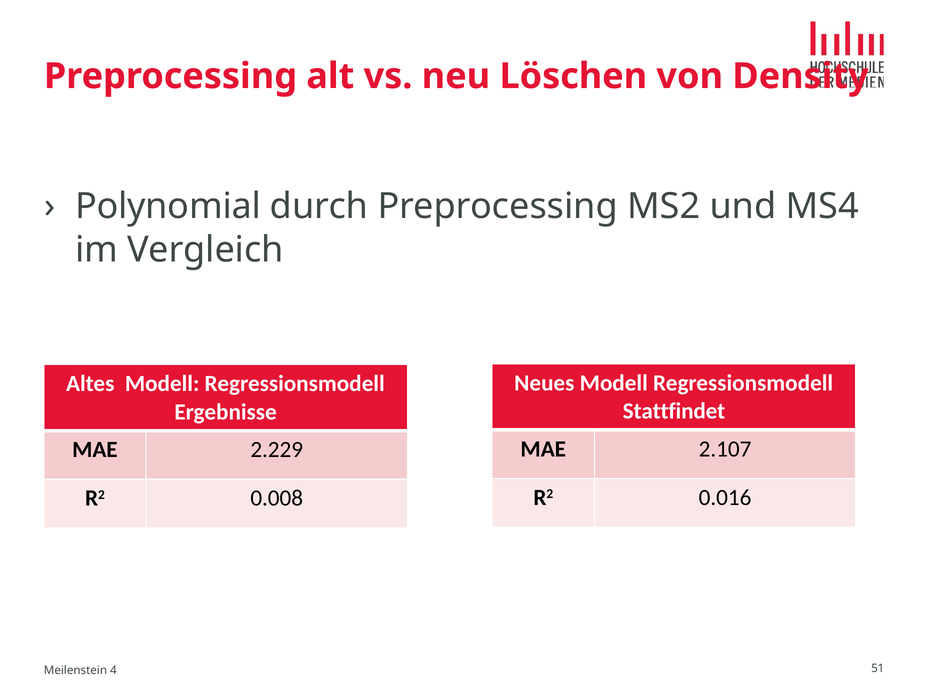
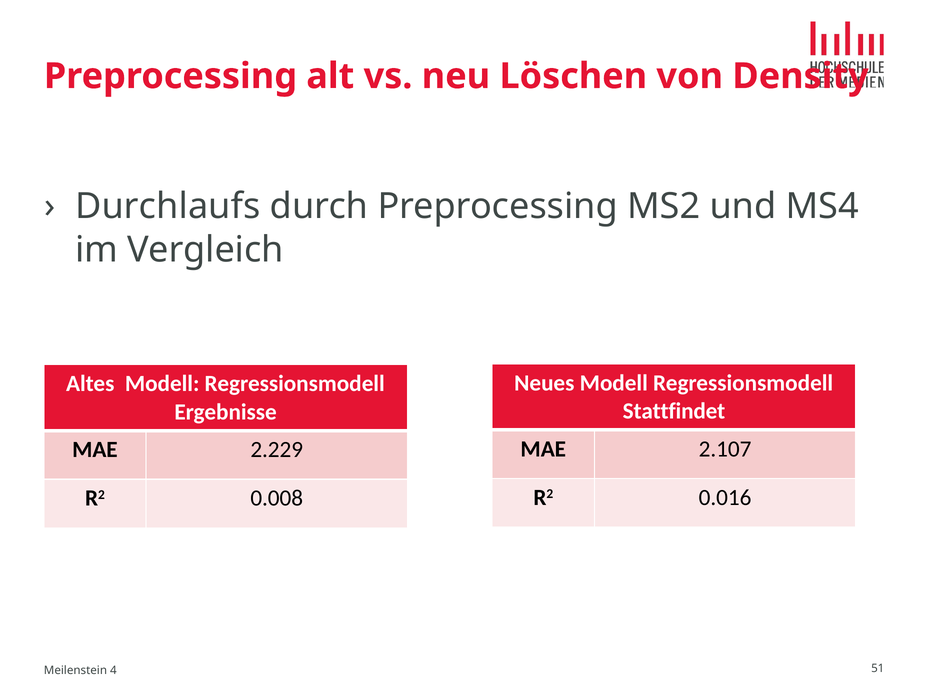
Polynomial: Polynomial -> Durchlaufs
